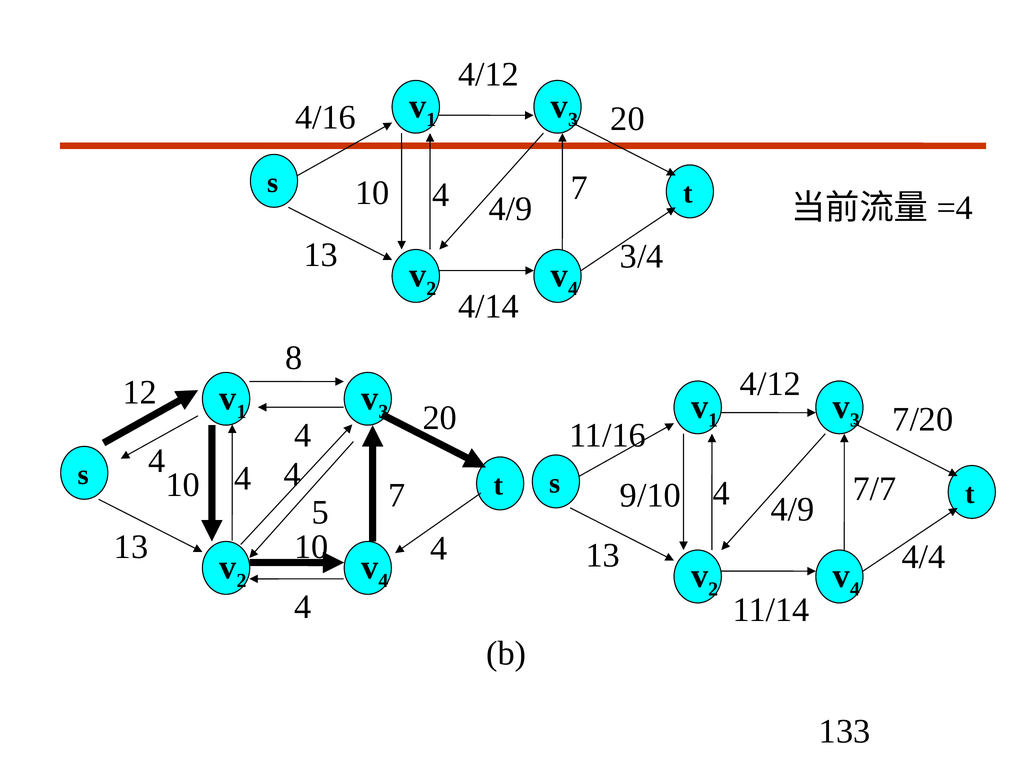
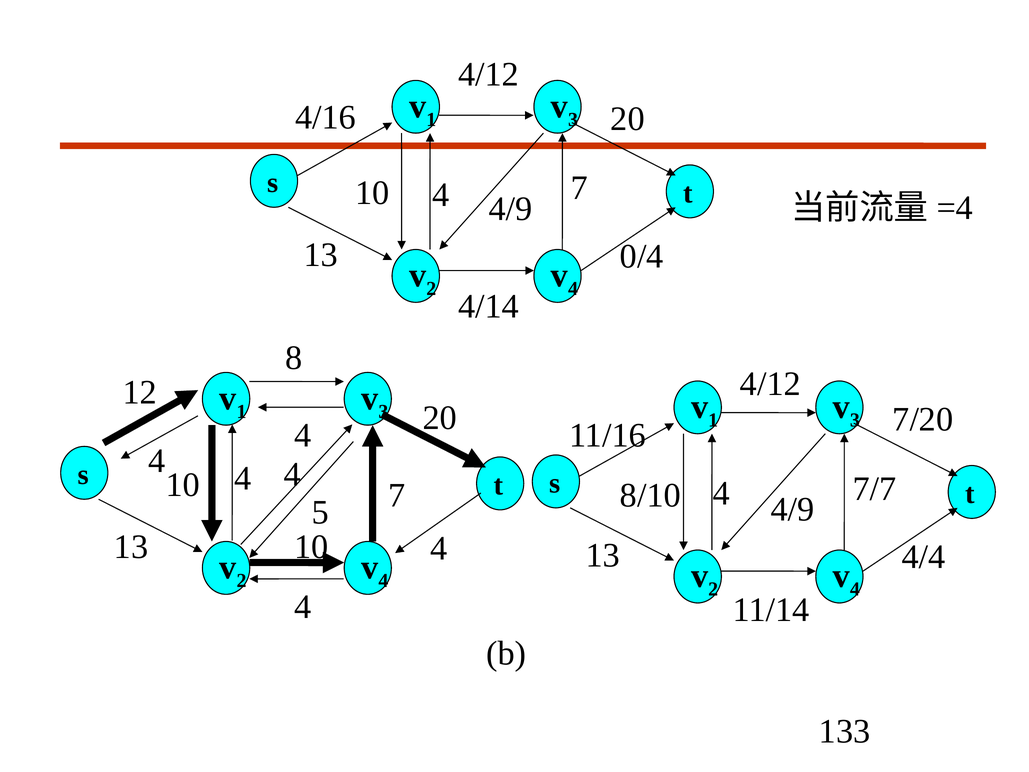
3/4: 3/4 -> 0/4
9/10: 9/10 -> 8/10
